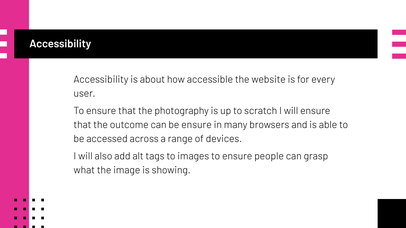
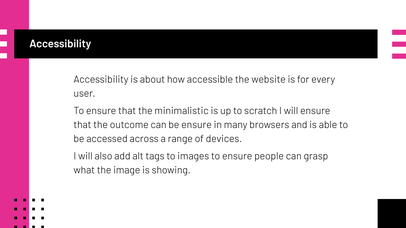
photography: photography -> minimalistic
